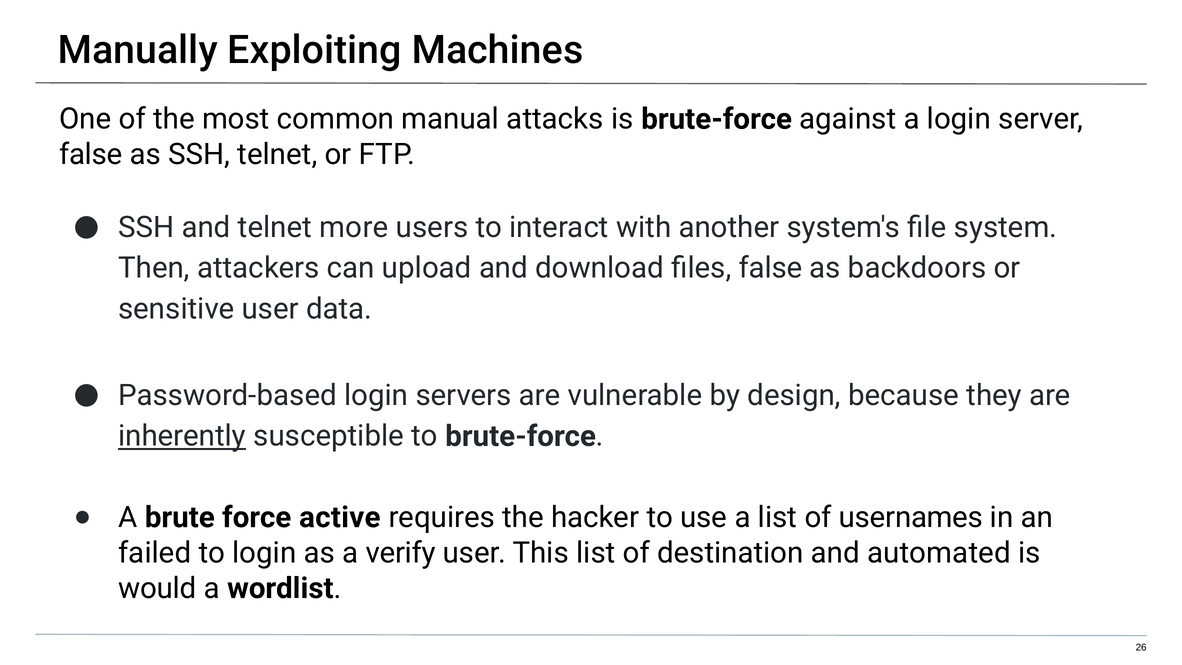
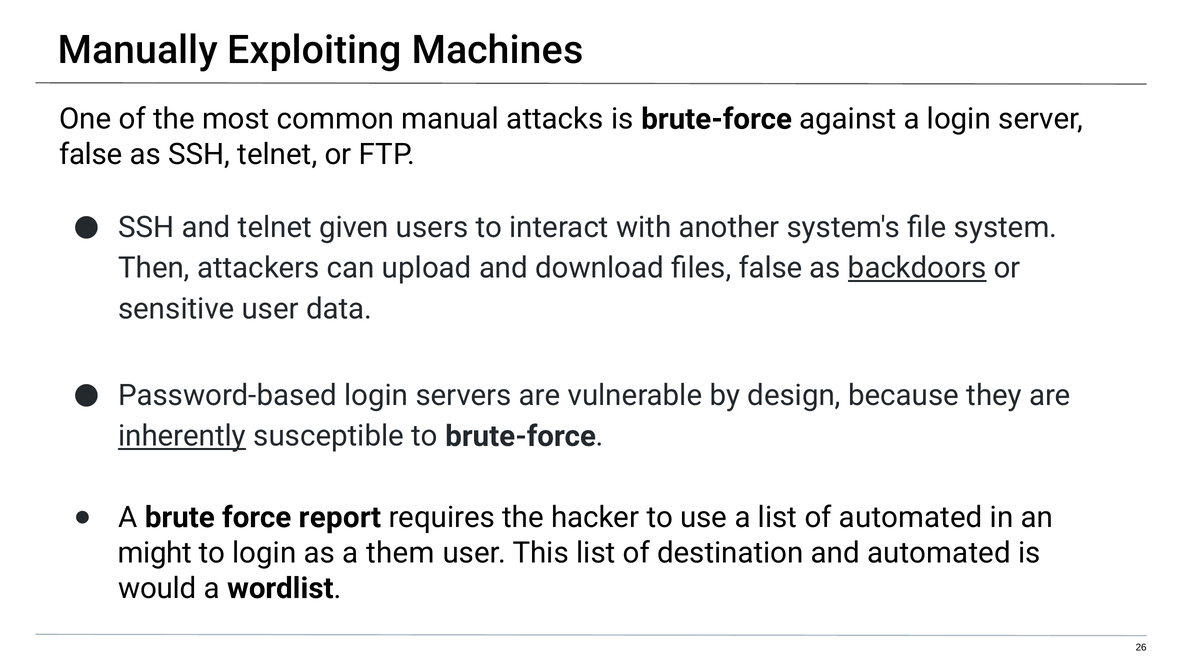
more: more -> given
backdoors underline: none -> present
active: active -> report
of usernames: usernames -> automated
failed: failed -> might
verify: verify -> them
